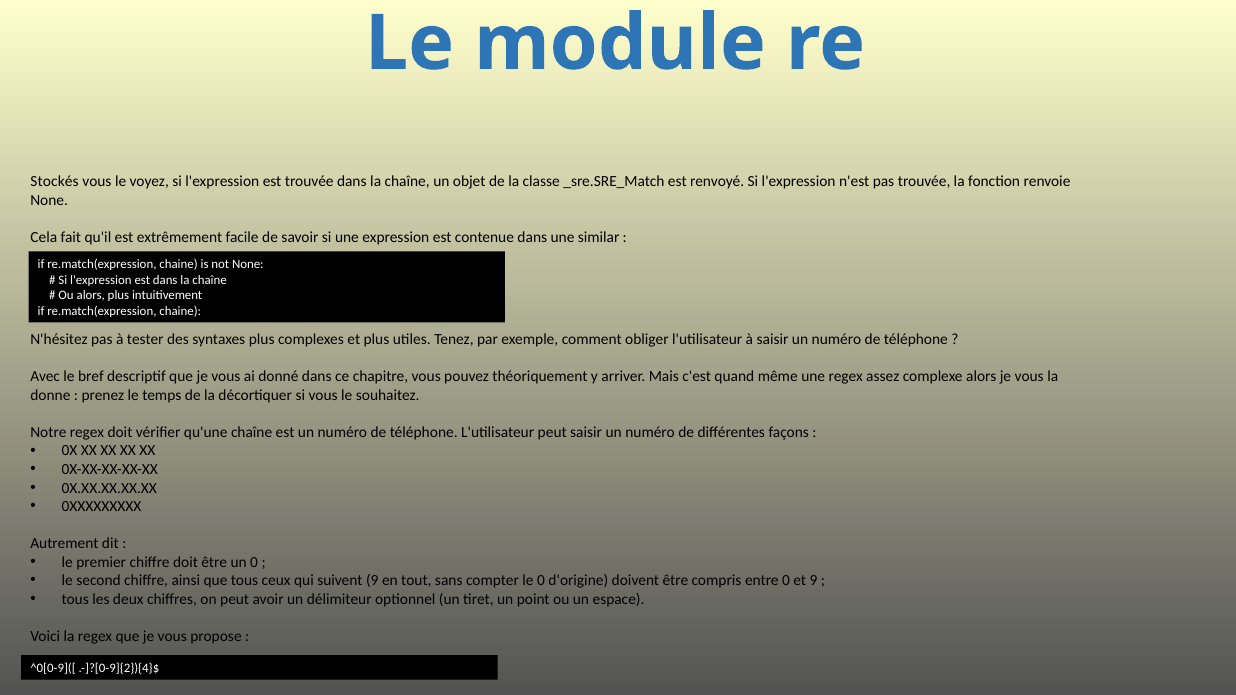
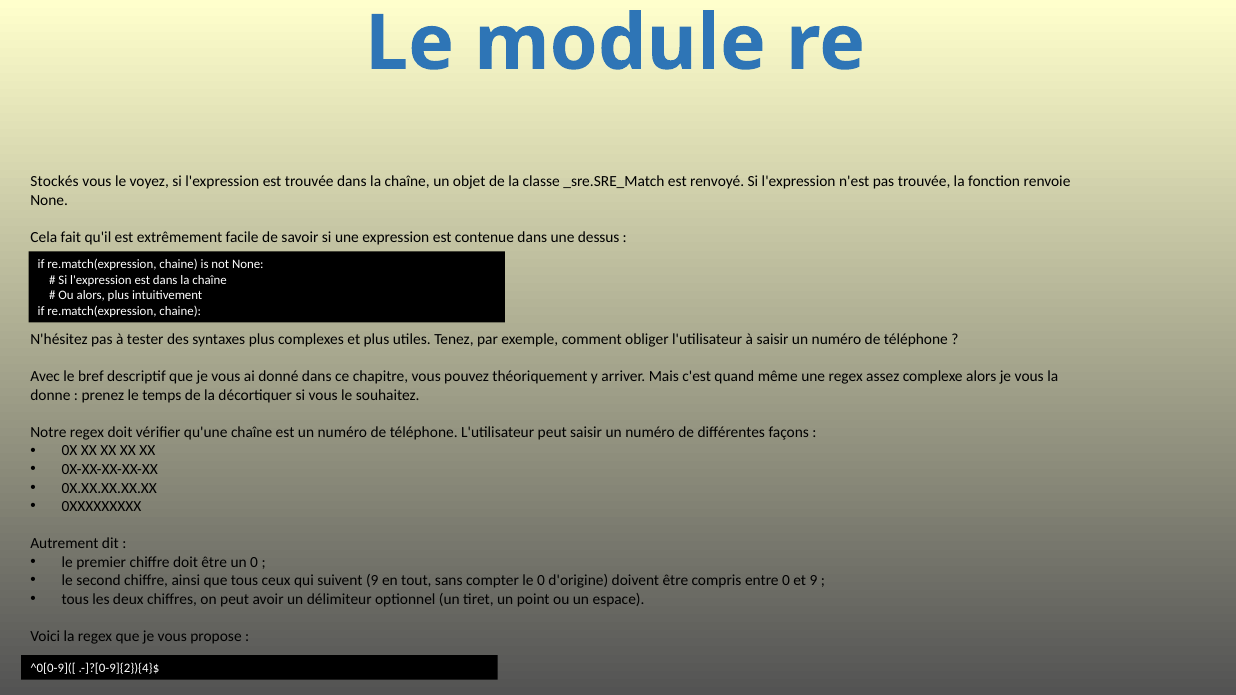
similar: similar -> dessus
